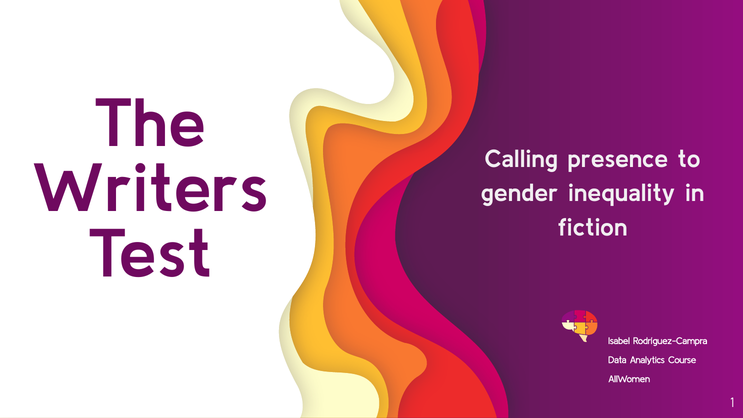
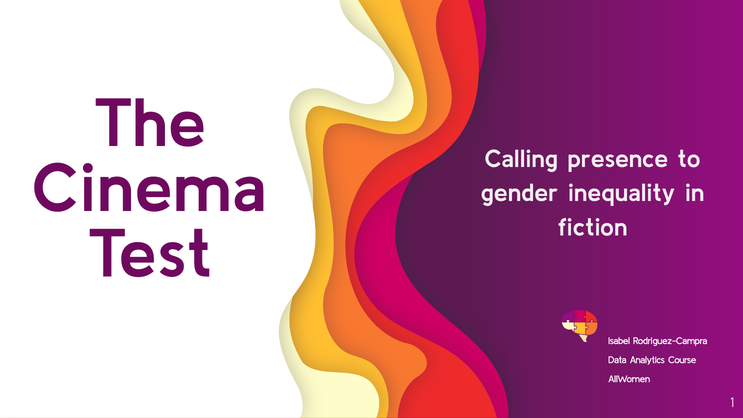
Writers: Writers -> Cinema
